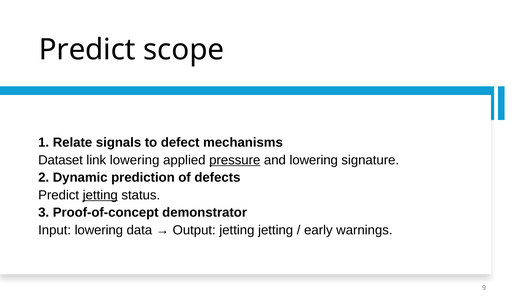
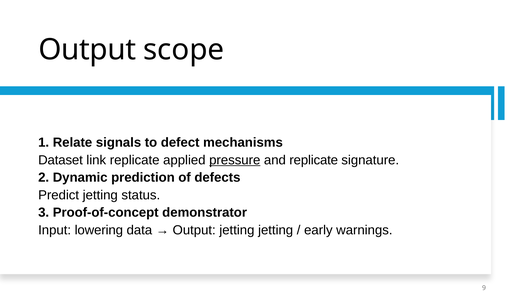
Predict at (87, 50): Predict -> Output
link lowering: lowering -> replicate
and lowering: lowering -> replicate
jetting at (100, 195) underline: present -> none
